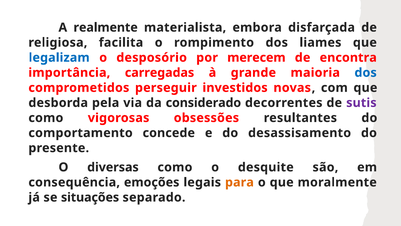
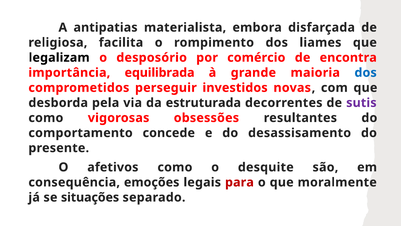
realmente: realmente -> antipatias
legalizam colour: blue -> black
merecem: merecem -> comércio
carregadas: carregadas -> equilibrada
considerado: considerado -> estruturada
diversas: diversas -> afetivos
para colour: orange -> red
